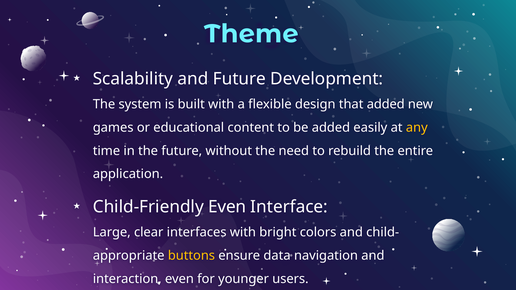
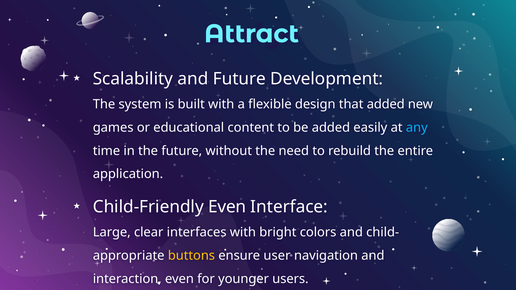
Theme: Theme -> Attract
any colour: yellow -> light blue
data: data -> user
